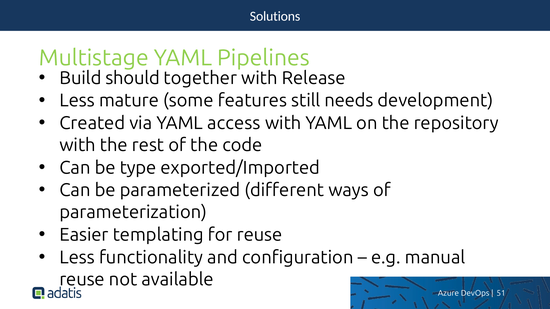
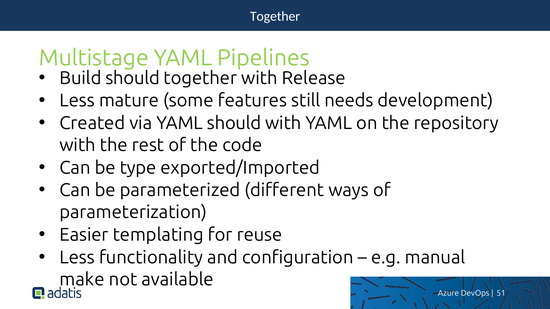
Solutions at (275, 16): Solutions -> Together
YAML access: access -> should
reuse at (82, 280): reuse -> make
